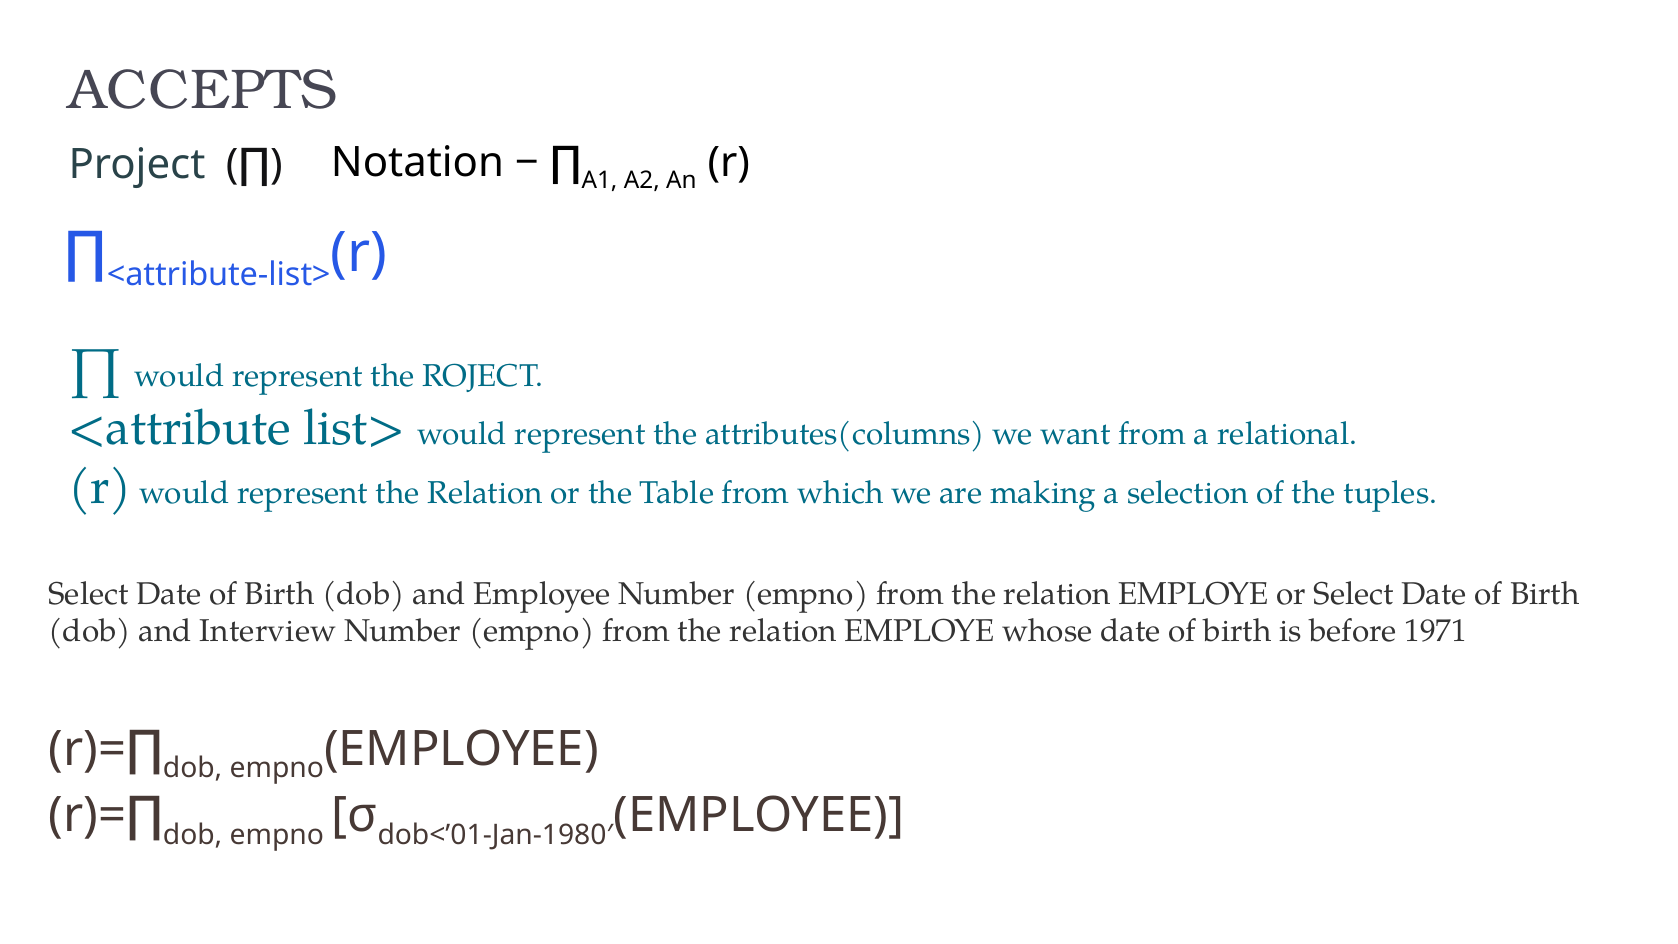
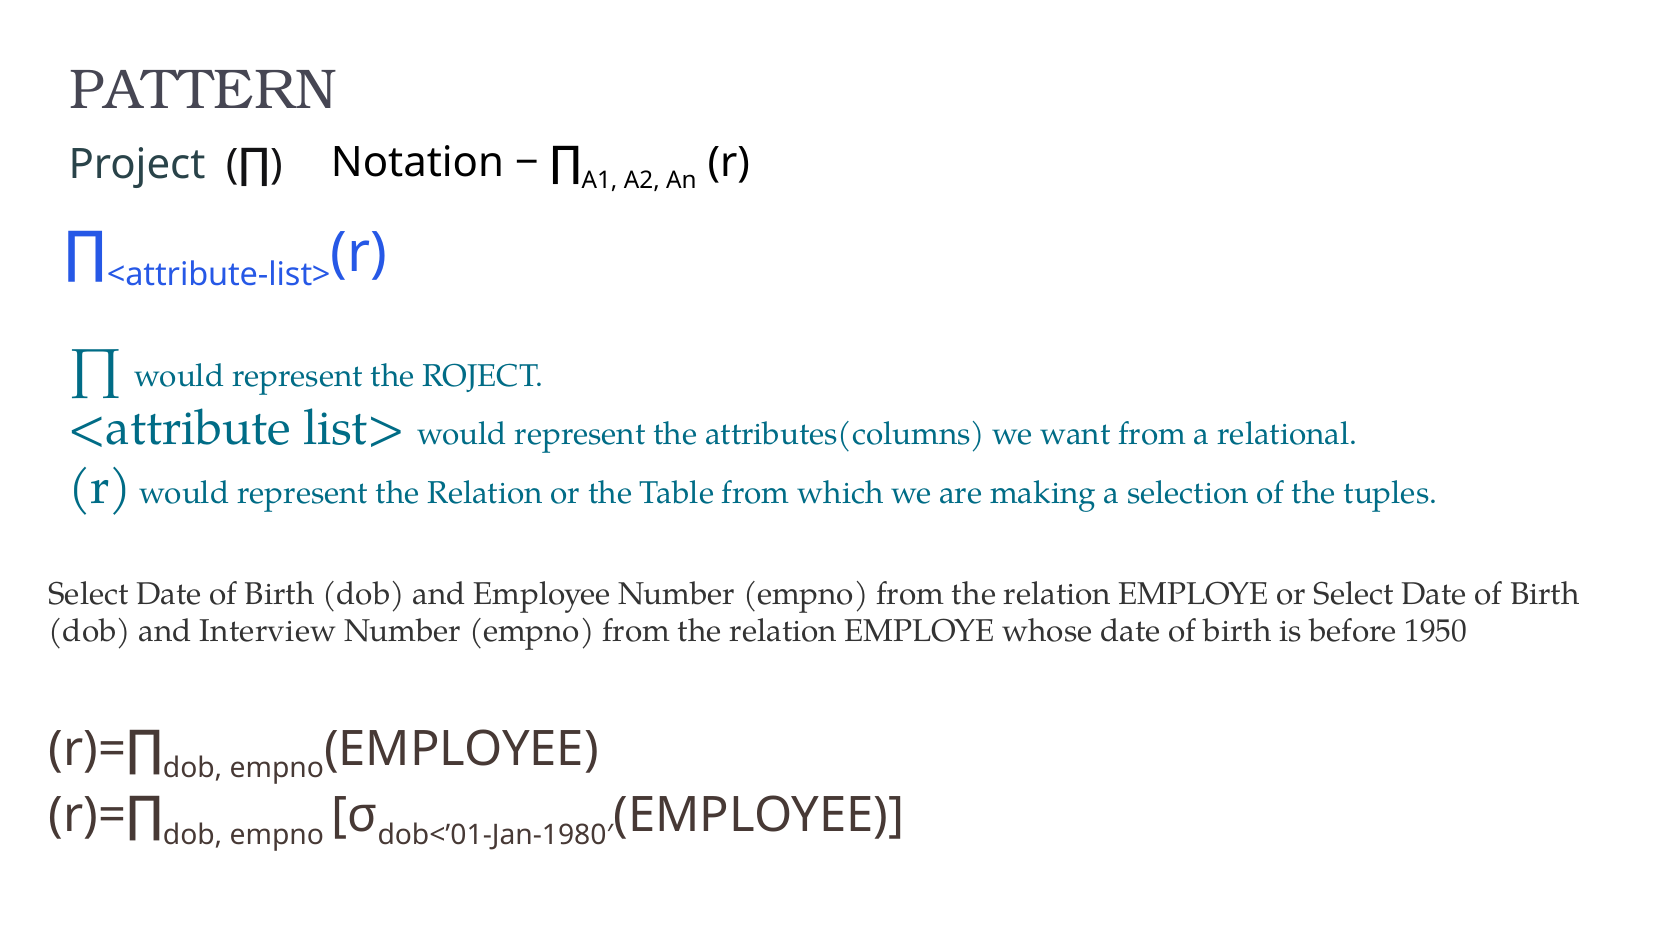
ACCEPTS: ACCEPTS -> PATTERN
1971: 1971 -> 1950
